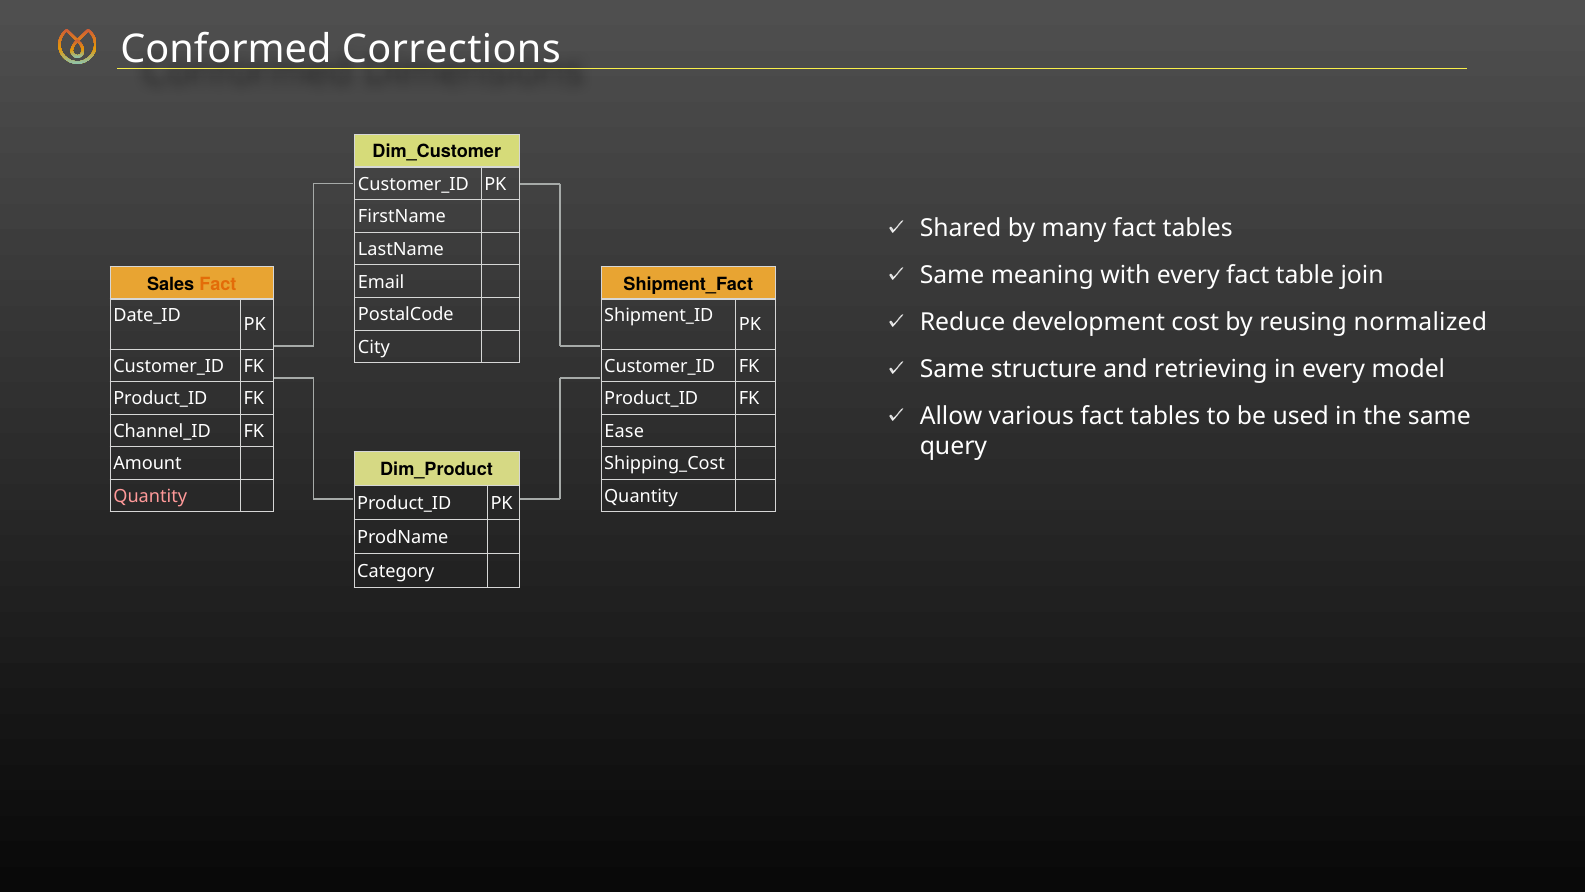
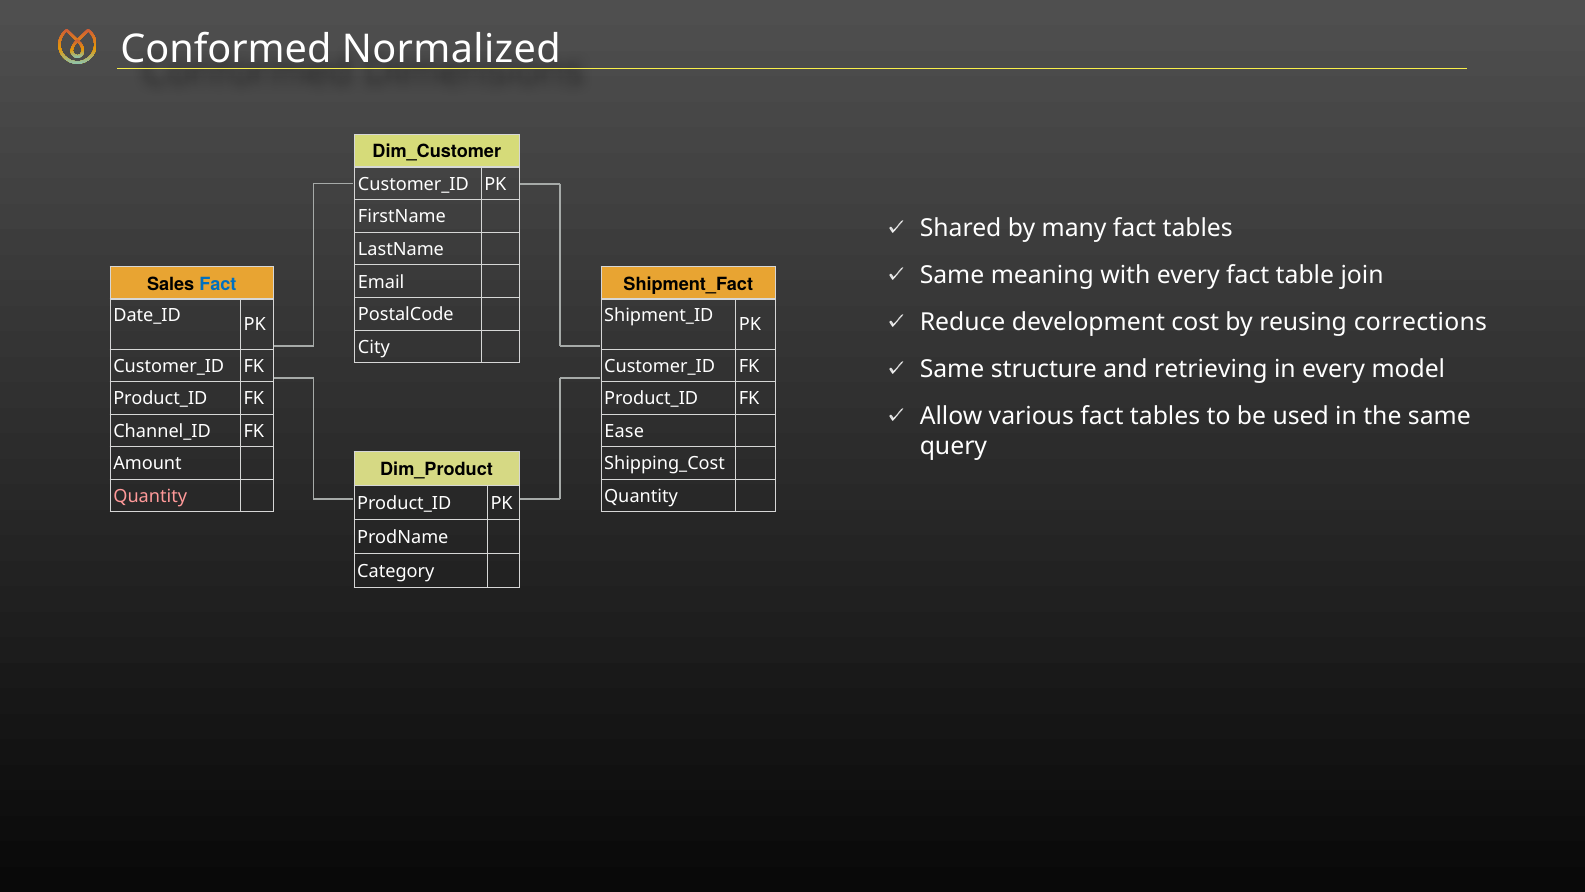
Corrections: Corrections -> Normalized
Fact at (218, 284) colour: orange -> blue
normalized: normalized -> corrections
